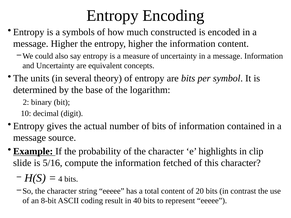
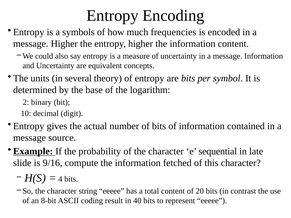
constructed: constructed -> frequencies
highlights: highlights -> sequential
clip: clip -> late
5/16: 5/16 -> 9/16
